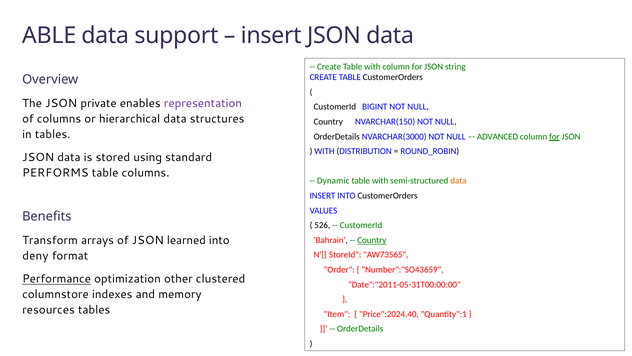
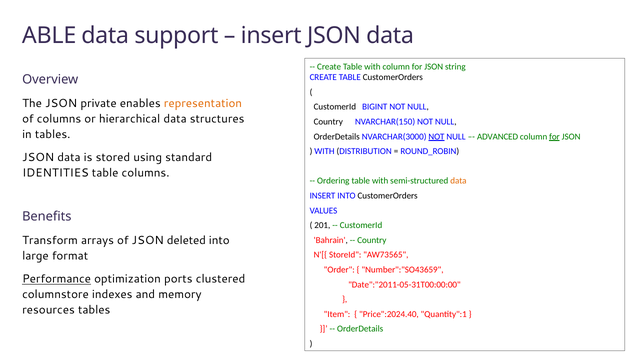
representation colour: purple -> orange
NOT at (436, 136) underline: none -> present
PERFORMS: PERFORMS -> IDENTITIES
Dynamic: Dynamic -> Ordering
526: 526 -> 201
learned: learned -> deleted
Country at (372, 240) underline: present -> none
deny: deny -> large
other: other -> ports
